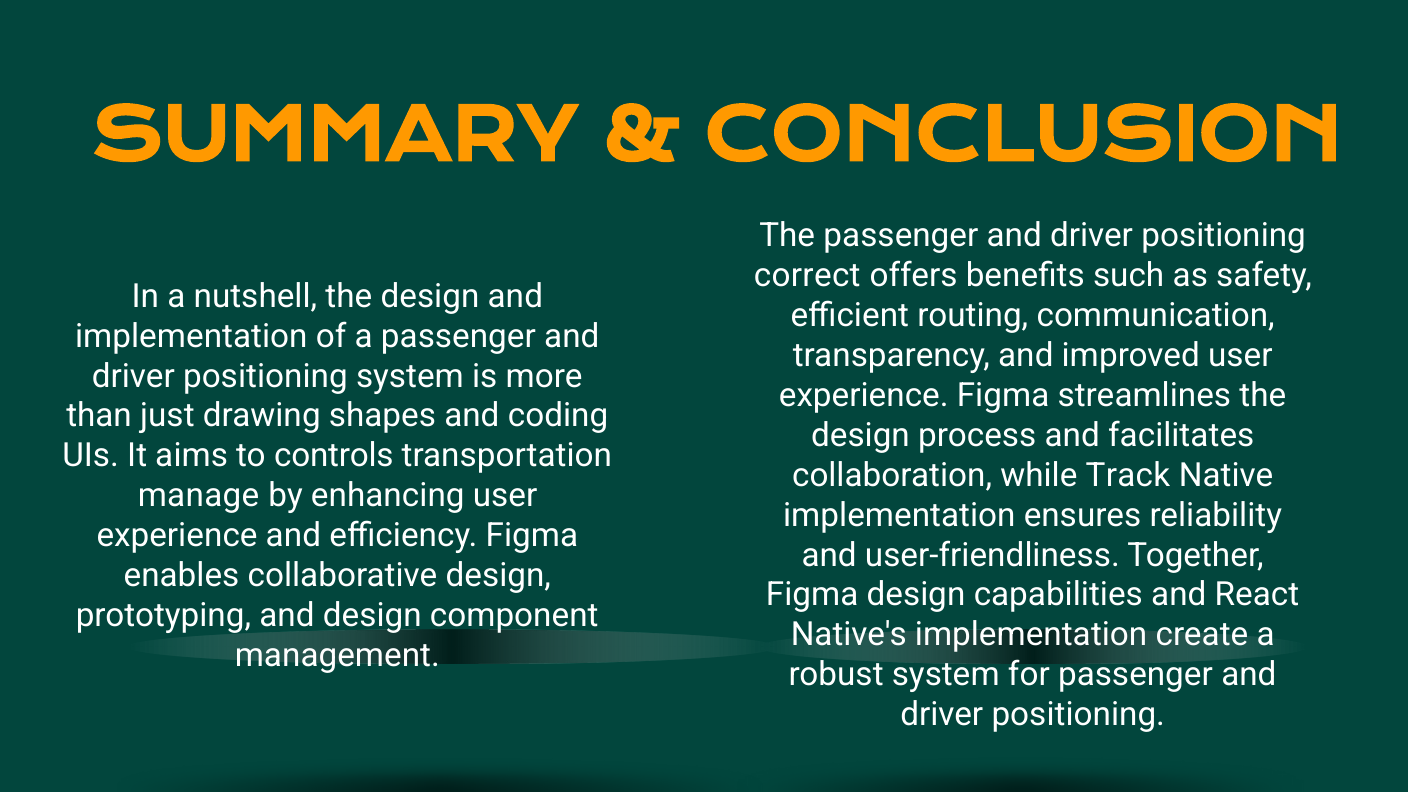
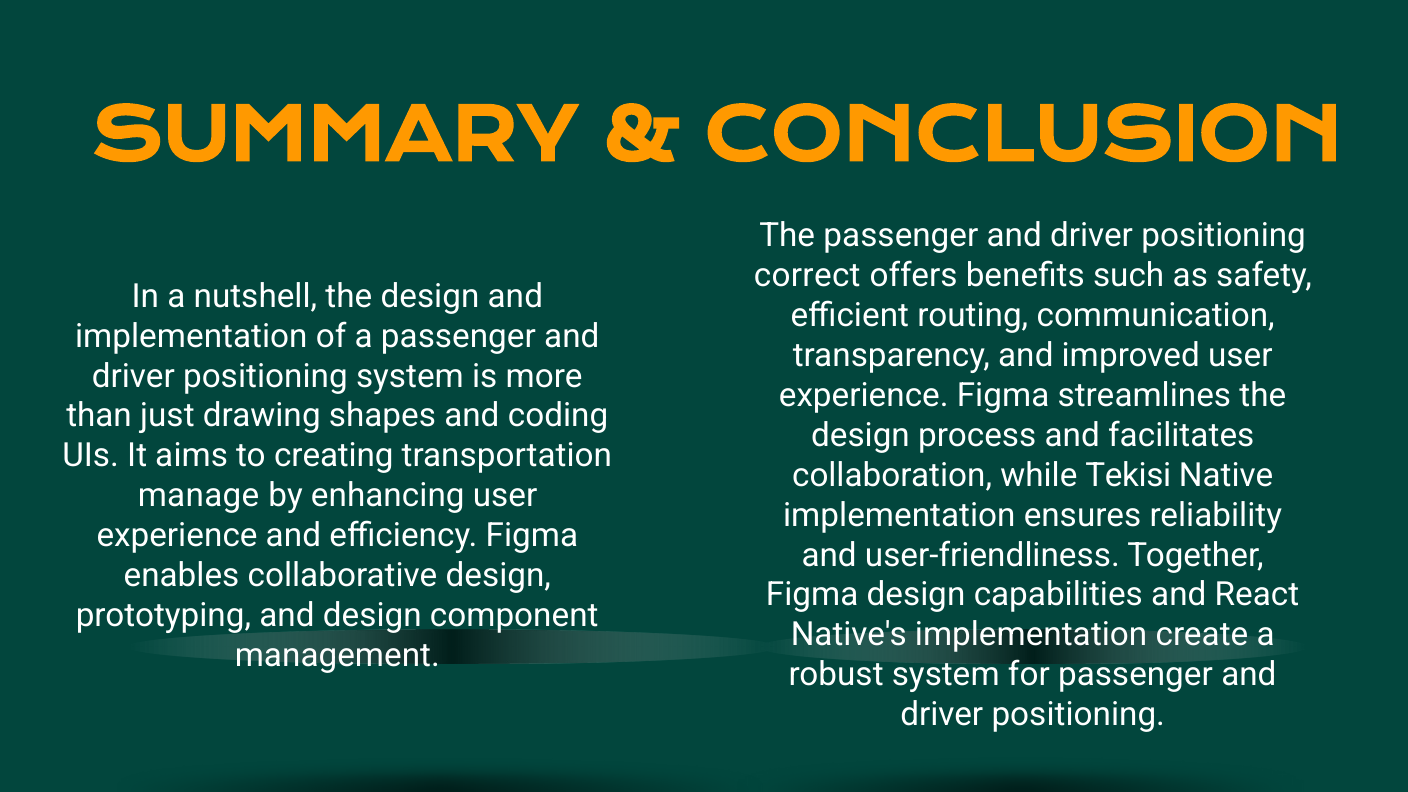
controls: controls -> creating
Track: Track -> Tekisi
